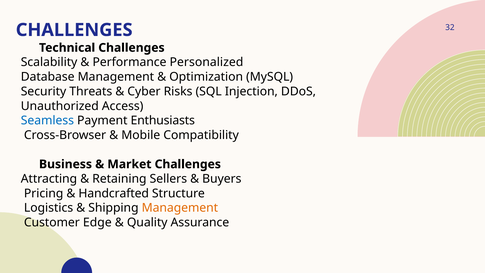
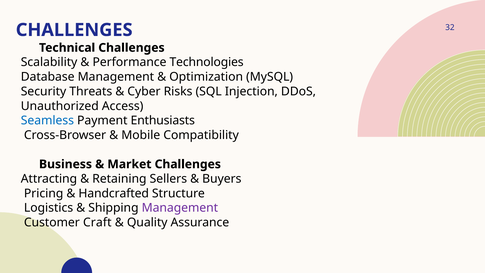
Personalized: Personalized -> Technologies
Management at (180, 208) colour: orange -> purple
Edge: Edge -> Craft
